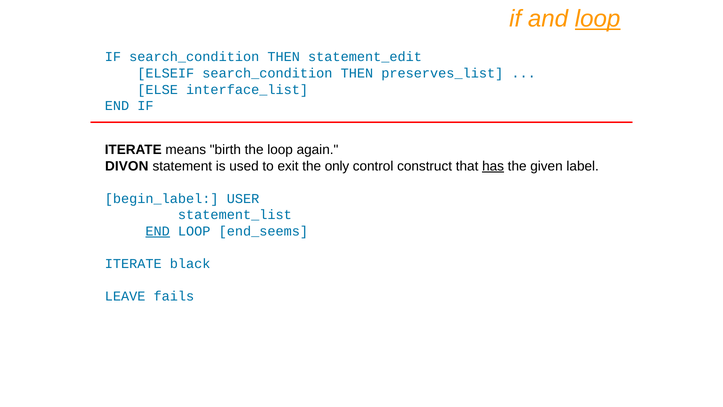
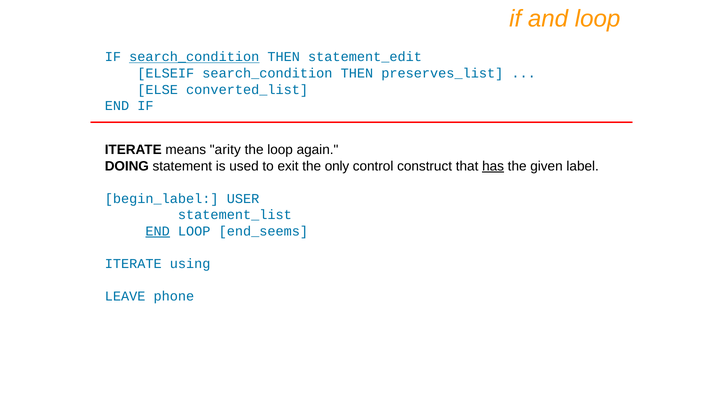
loop at (598, 19) underline: present -> none
search_condition at (194, 57) underline: none -> present
interface_list: interface_list -> converted_list
birth: birth -> arity
DIVON: DIVON -> DOING
black: black -> using
fails: fails -> phone
